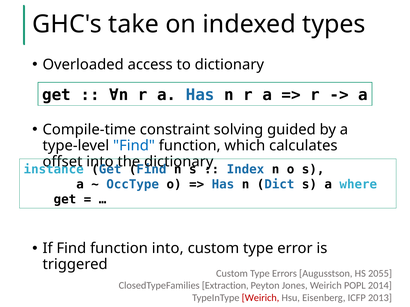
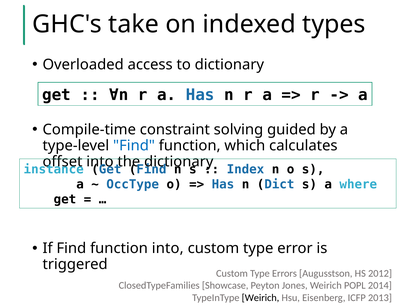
2055: 2055 -> 2012
Extraction: Extraction -> Showcase
Weirich at (260, 298) colour: red -> black
